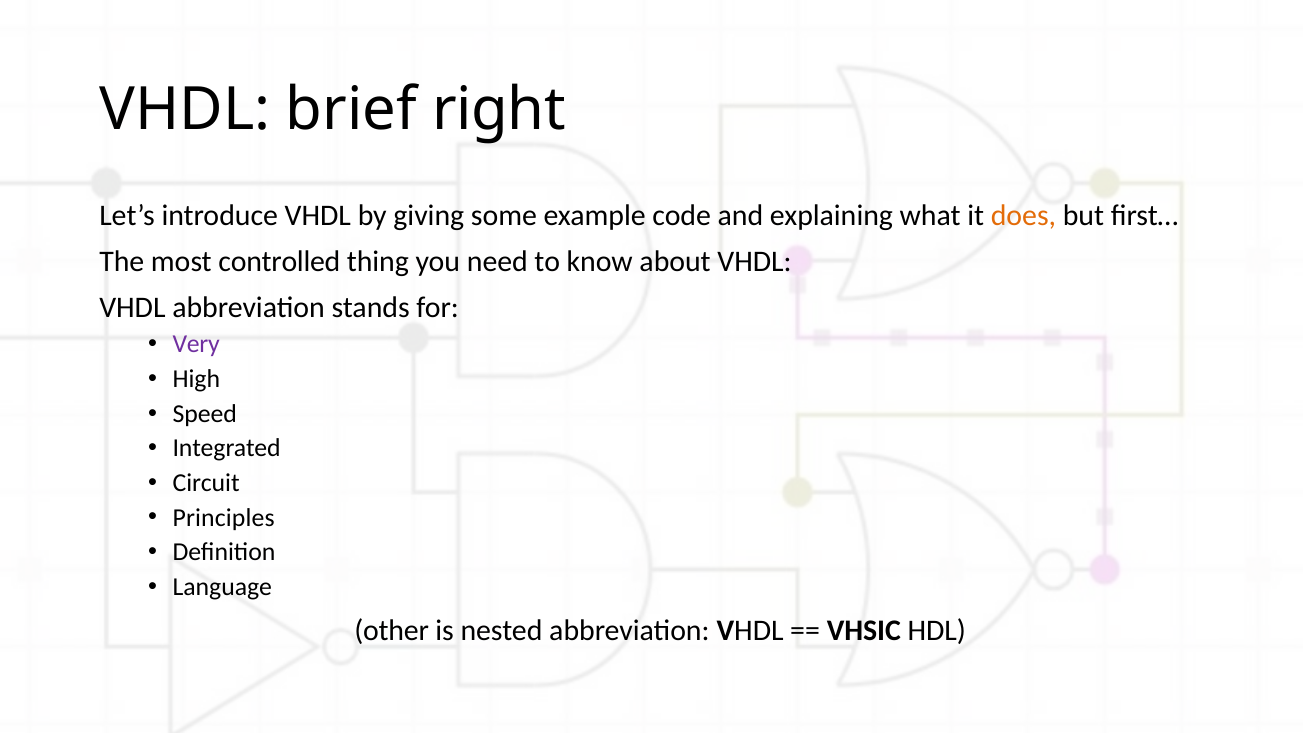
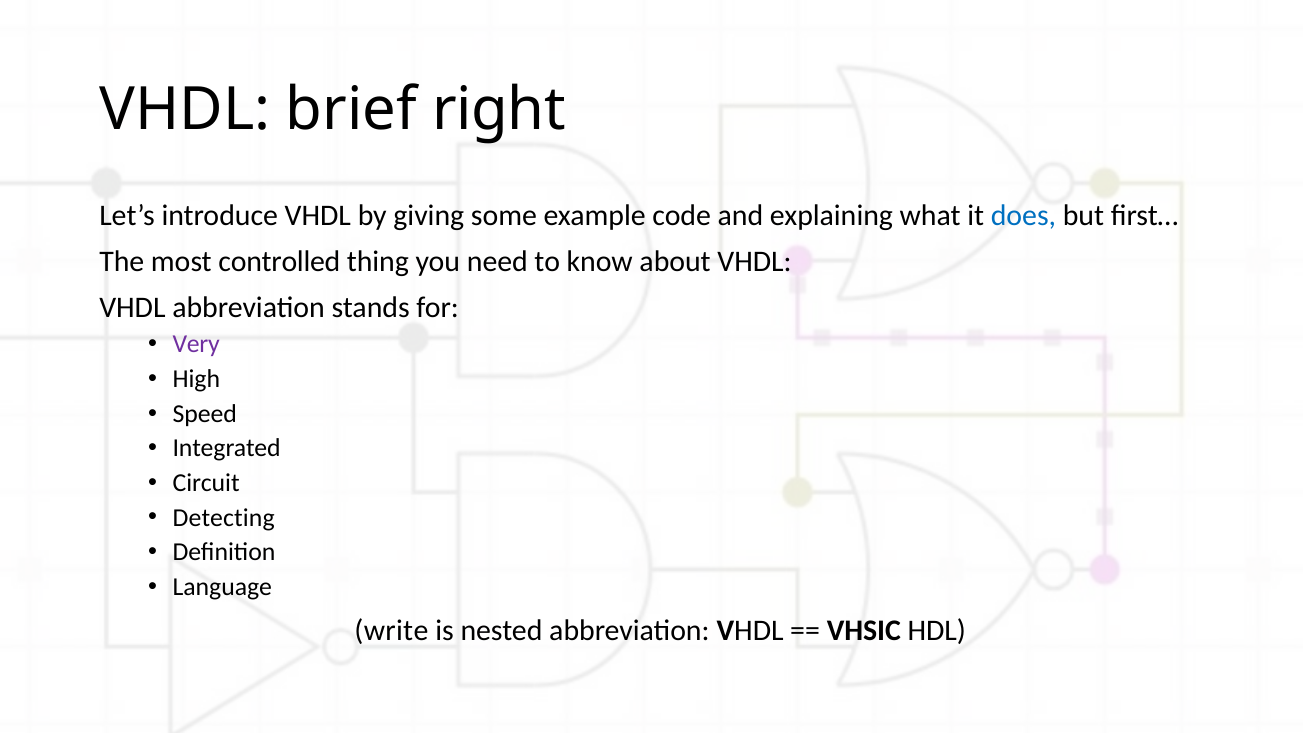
does colour: orange -> blue
Principles: Principles -> Detecting
other: other -> write
